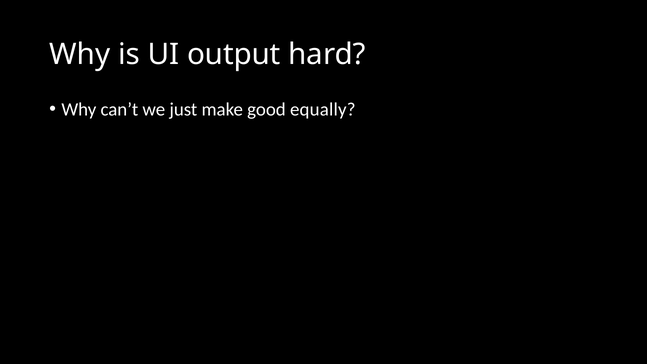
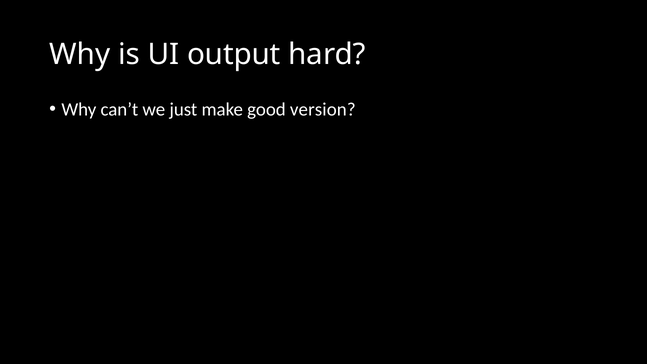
equally: equally -> version
